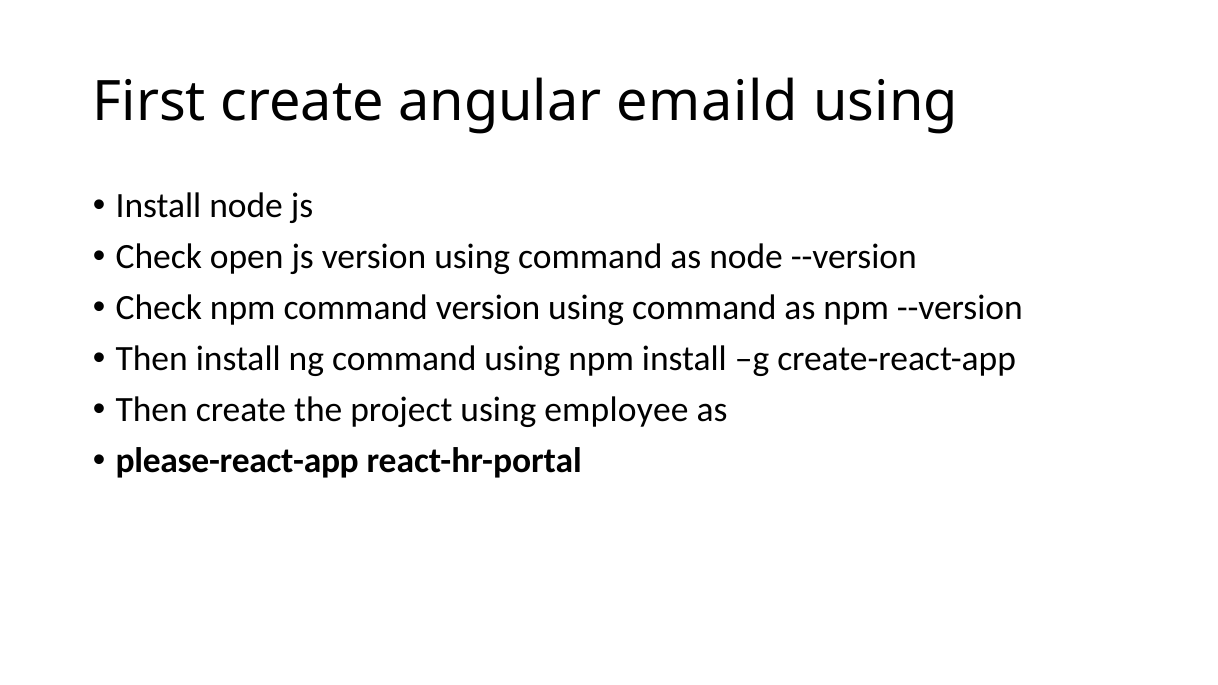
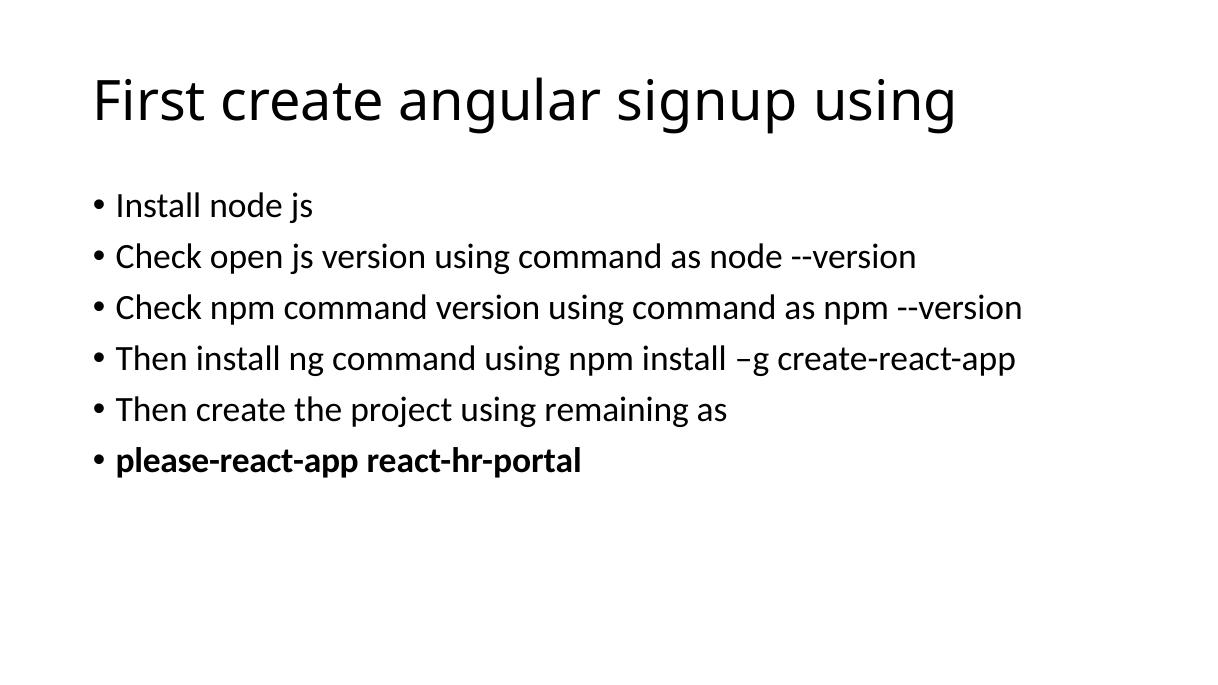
emaild: emaild -> signup
employee: employee -> remaining
